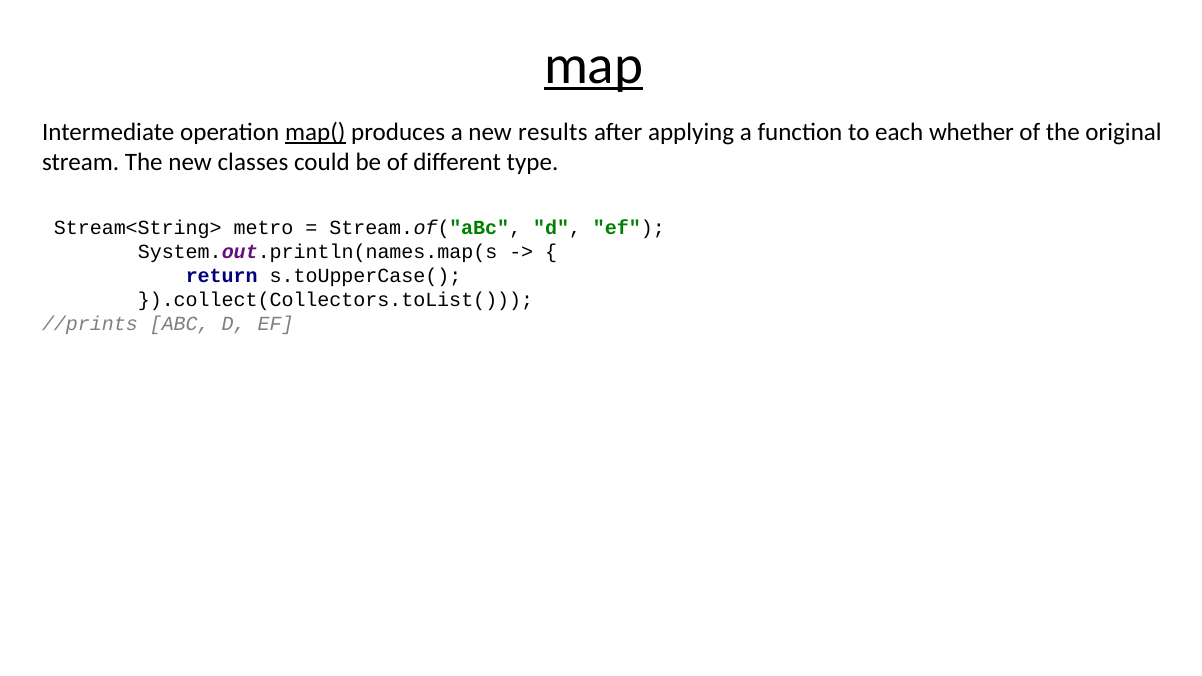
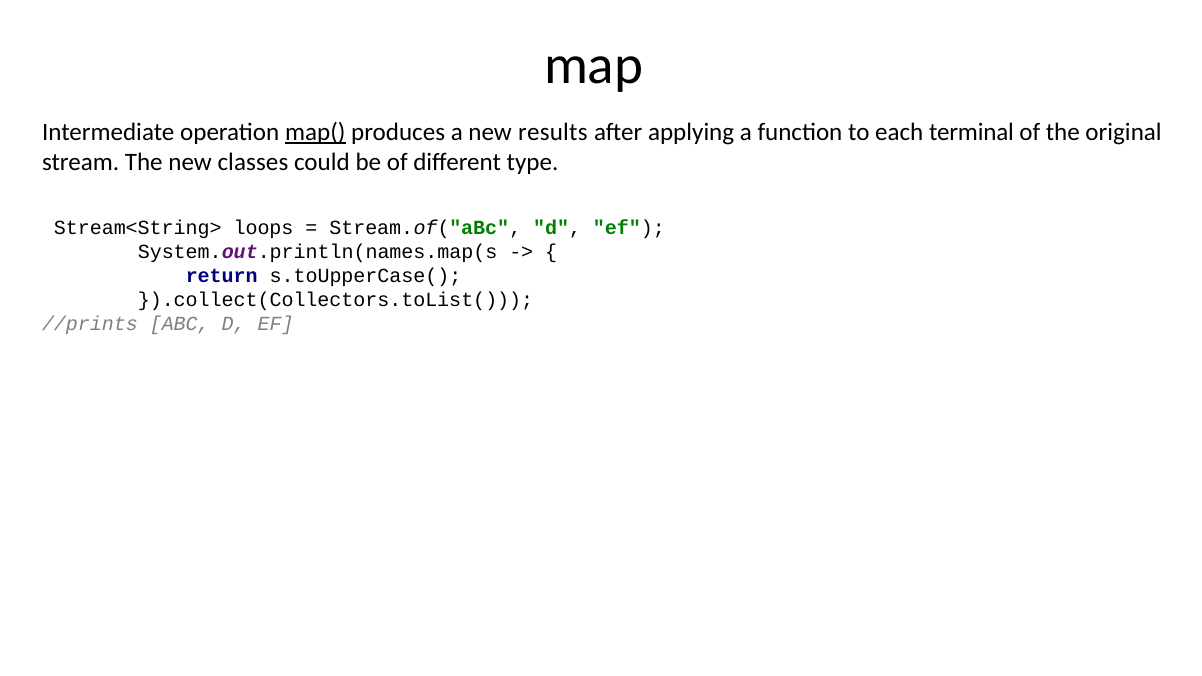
map underline: present -> none
whether: whether -> terminal
metro: metro -> loops
